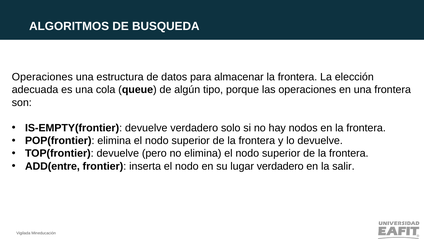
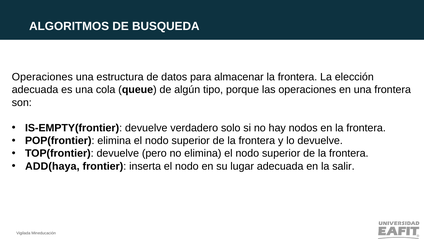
ADD(entre: ADD(entre -> ADD(haya
lugar verdadero: verdadero -> adecuada
